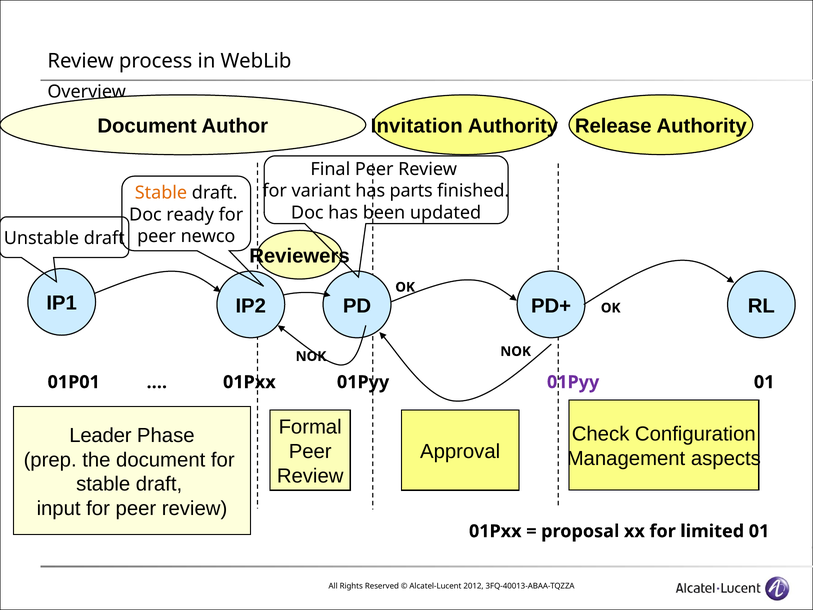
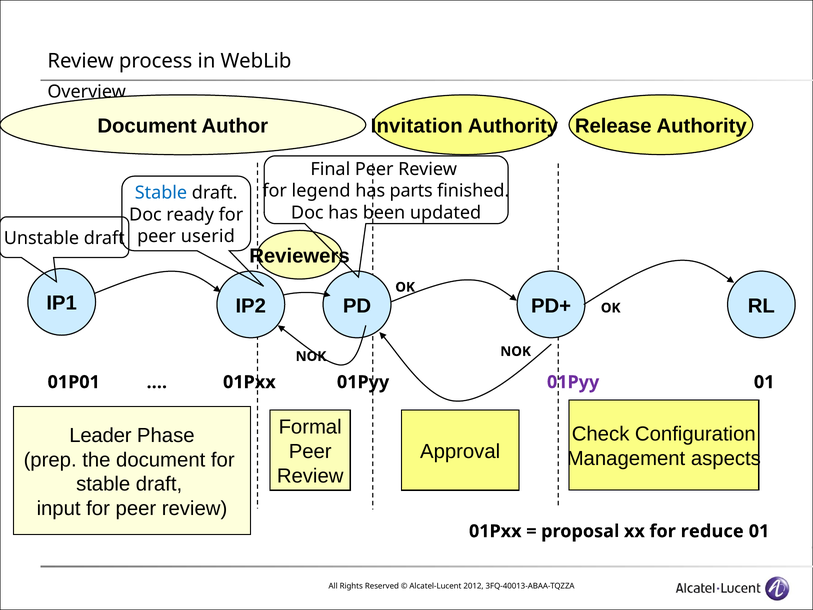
variant: variant -> legend
Stable at (161, 193) colour: orange -> blue
newco: newco -> userid
limited: limited -> reduce
